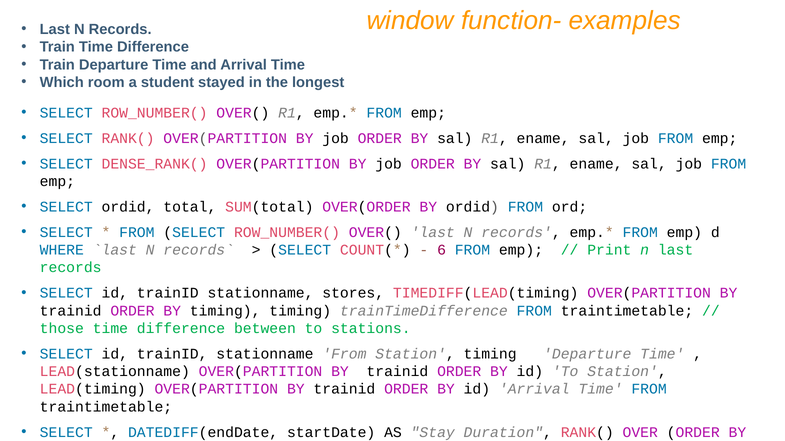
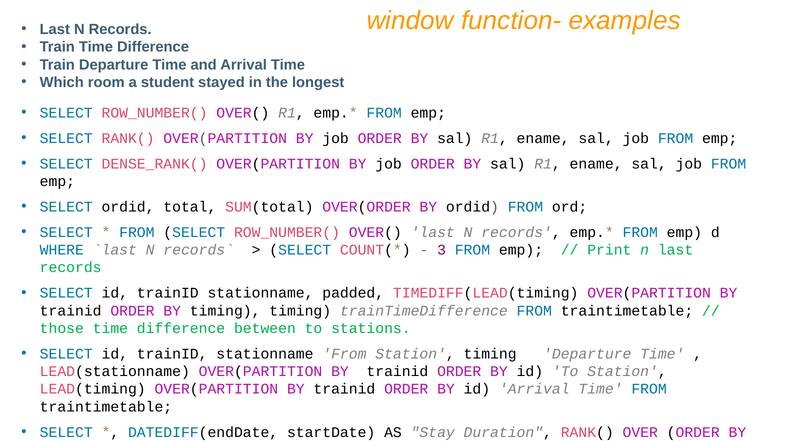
6: 6 -> 3
stores: stores -> padded
